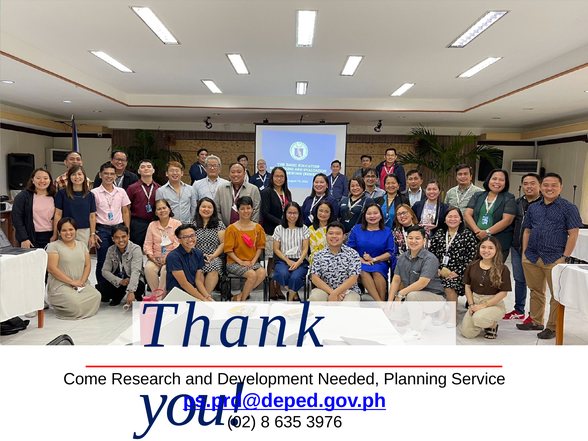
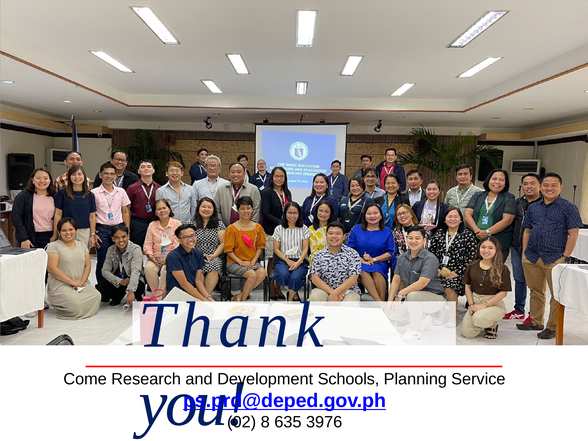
Needed: Needed -> Schools
